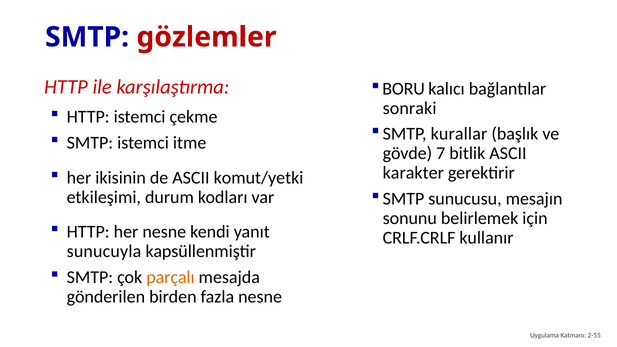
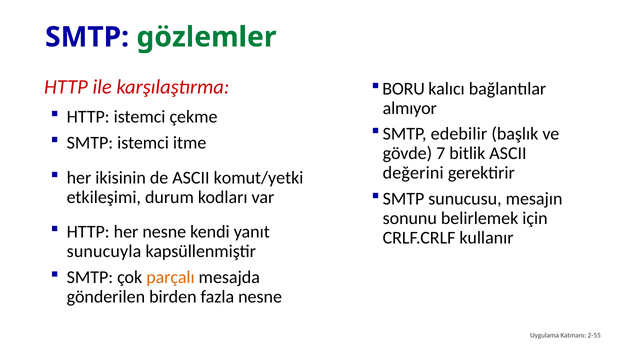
gözlemler colour: red -> green
sonraki: sonraki -> almıyor
kurallar: kurallar -> edebilir
karakter: karakter -> değerini
